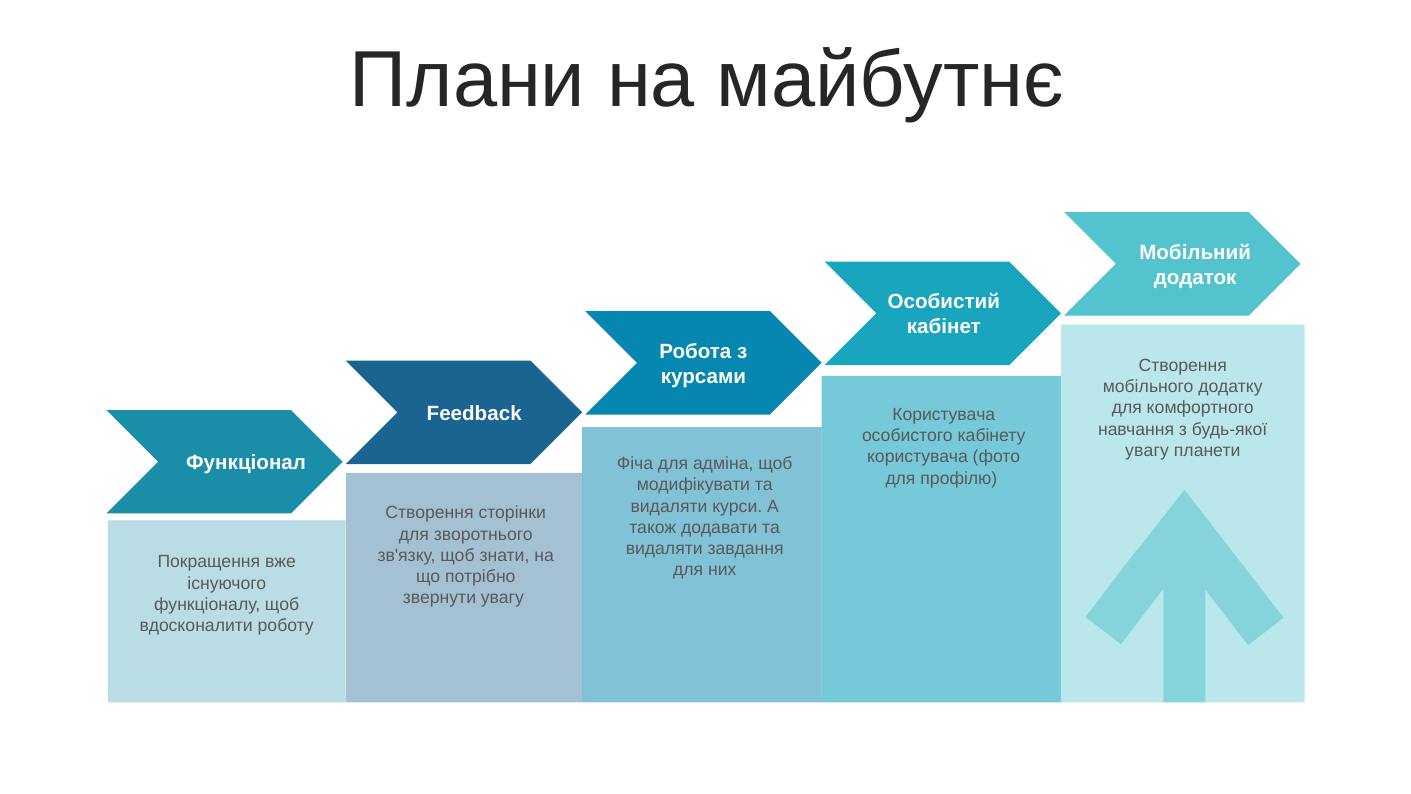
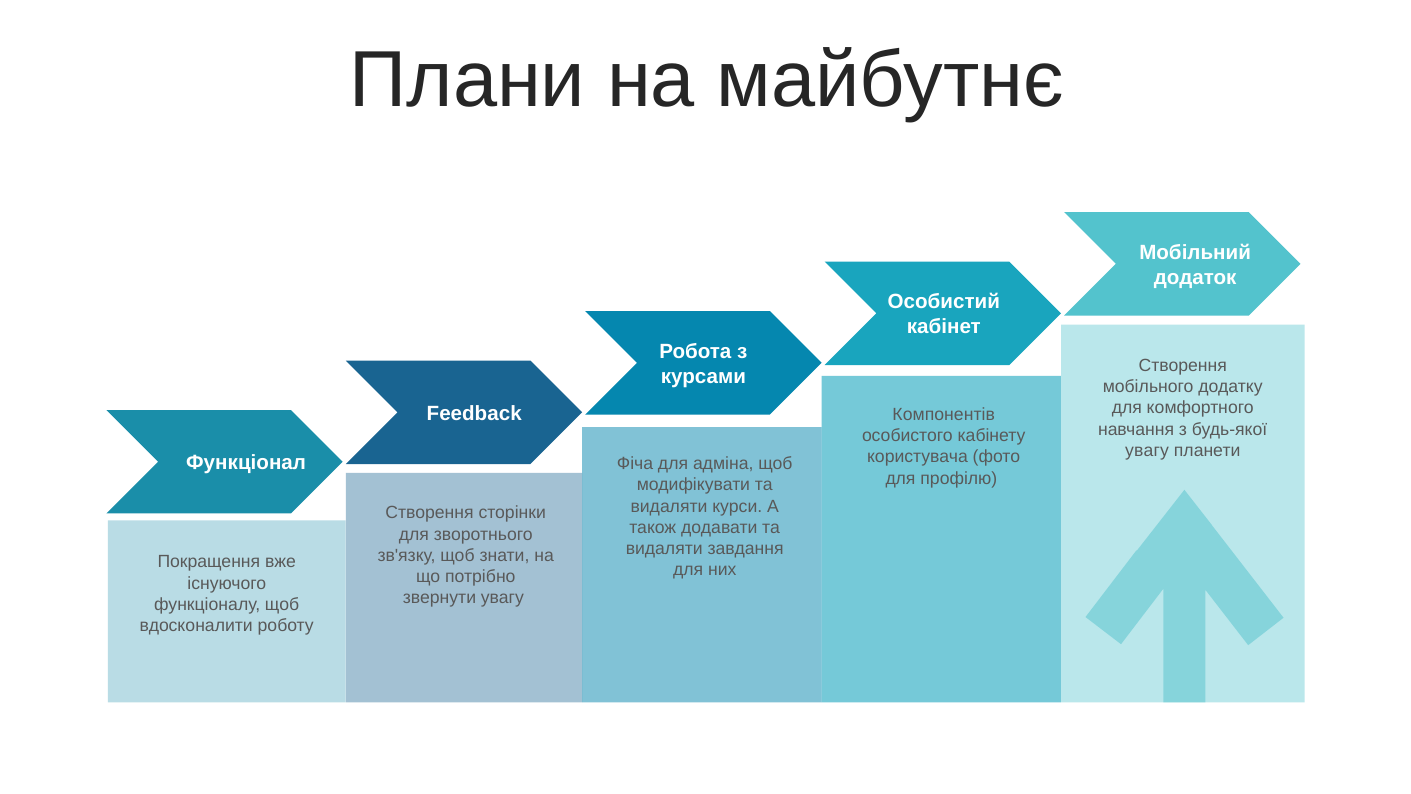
Користувача at (944, 415): Користувача -> Компонентів
